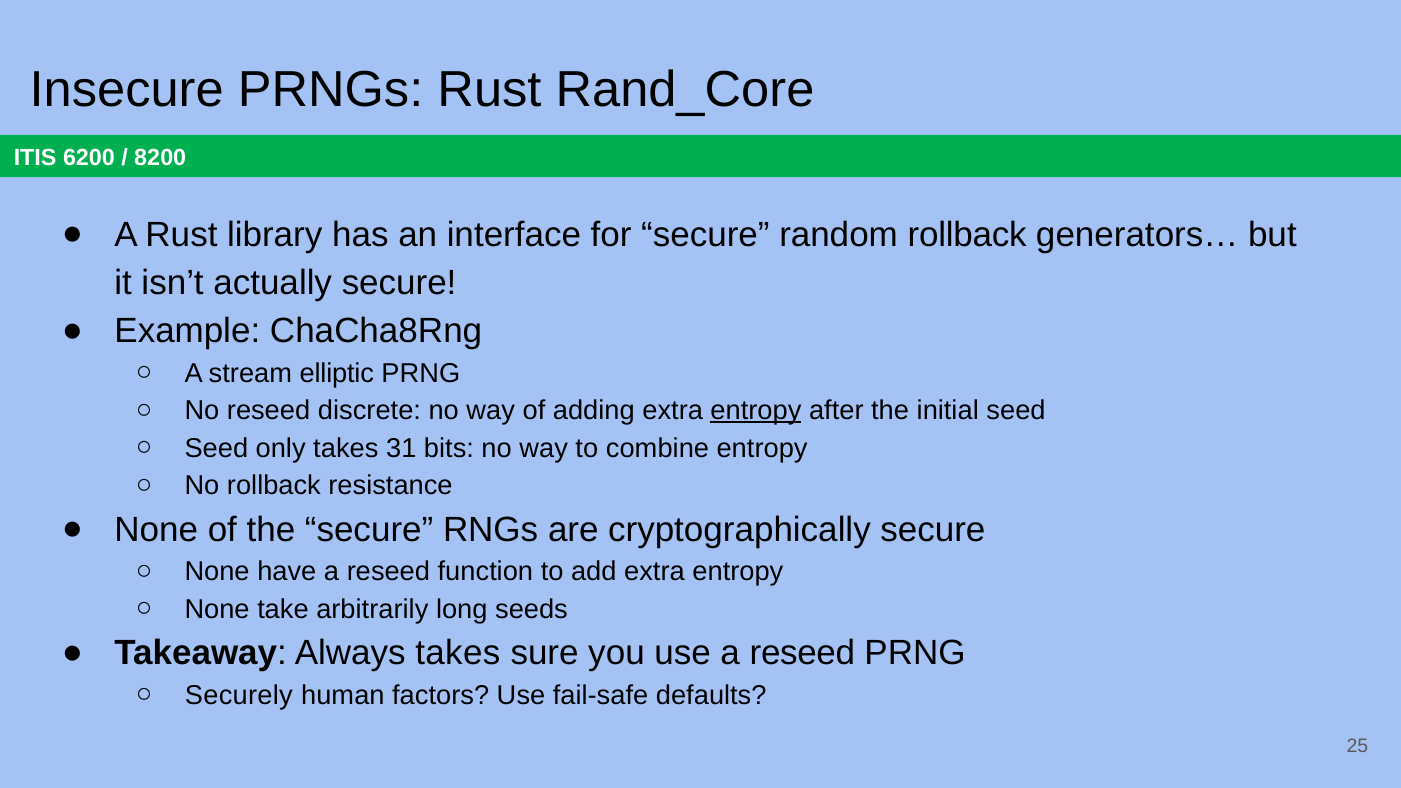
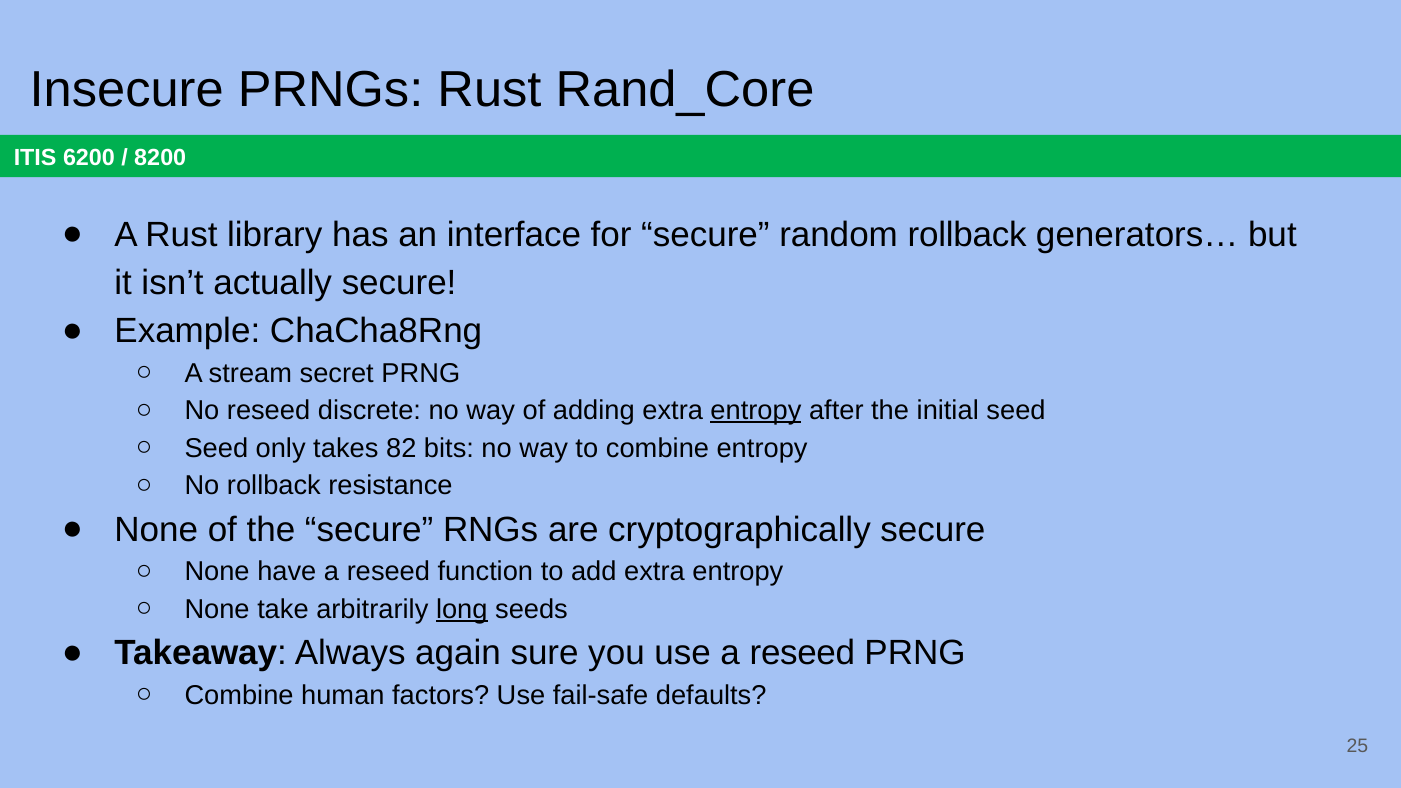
elliptic: elliptic -> secret
31: 31 -> 82
long underline: none -> present
Always takes: takes -> again
Securely at (239, 695): Securely -> Combine
